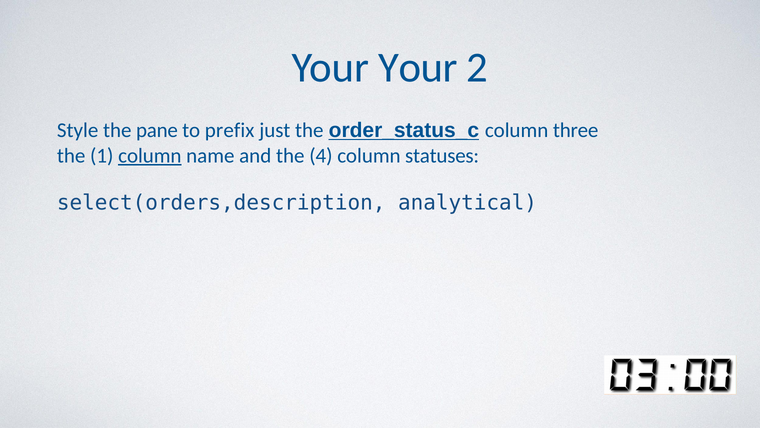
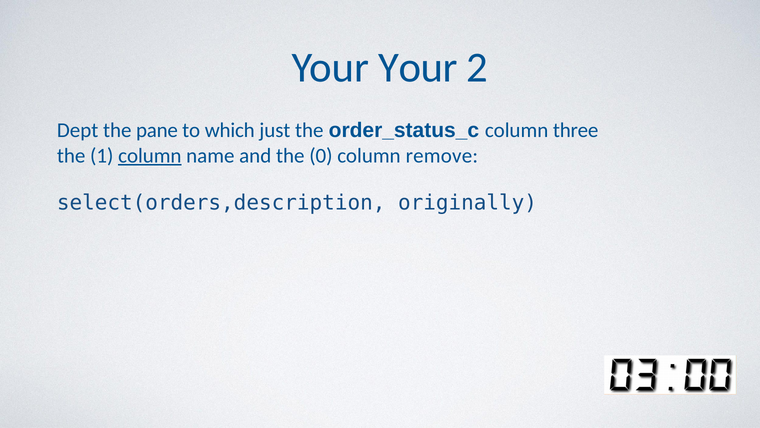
Style: Style -> Dept
prefix: prefix -> which
order_status_c underline: present -> none
4: 4 -> 0
statuses: statuses -> remove
analytical: analytical -> originally
